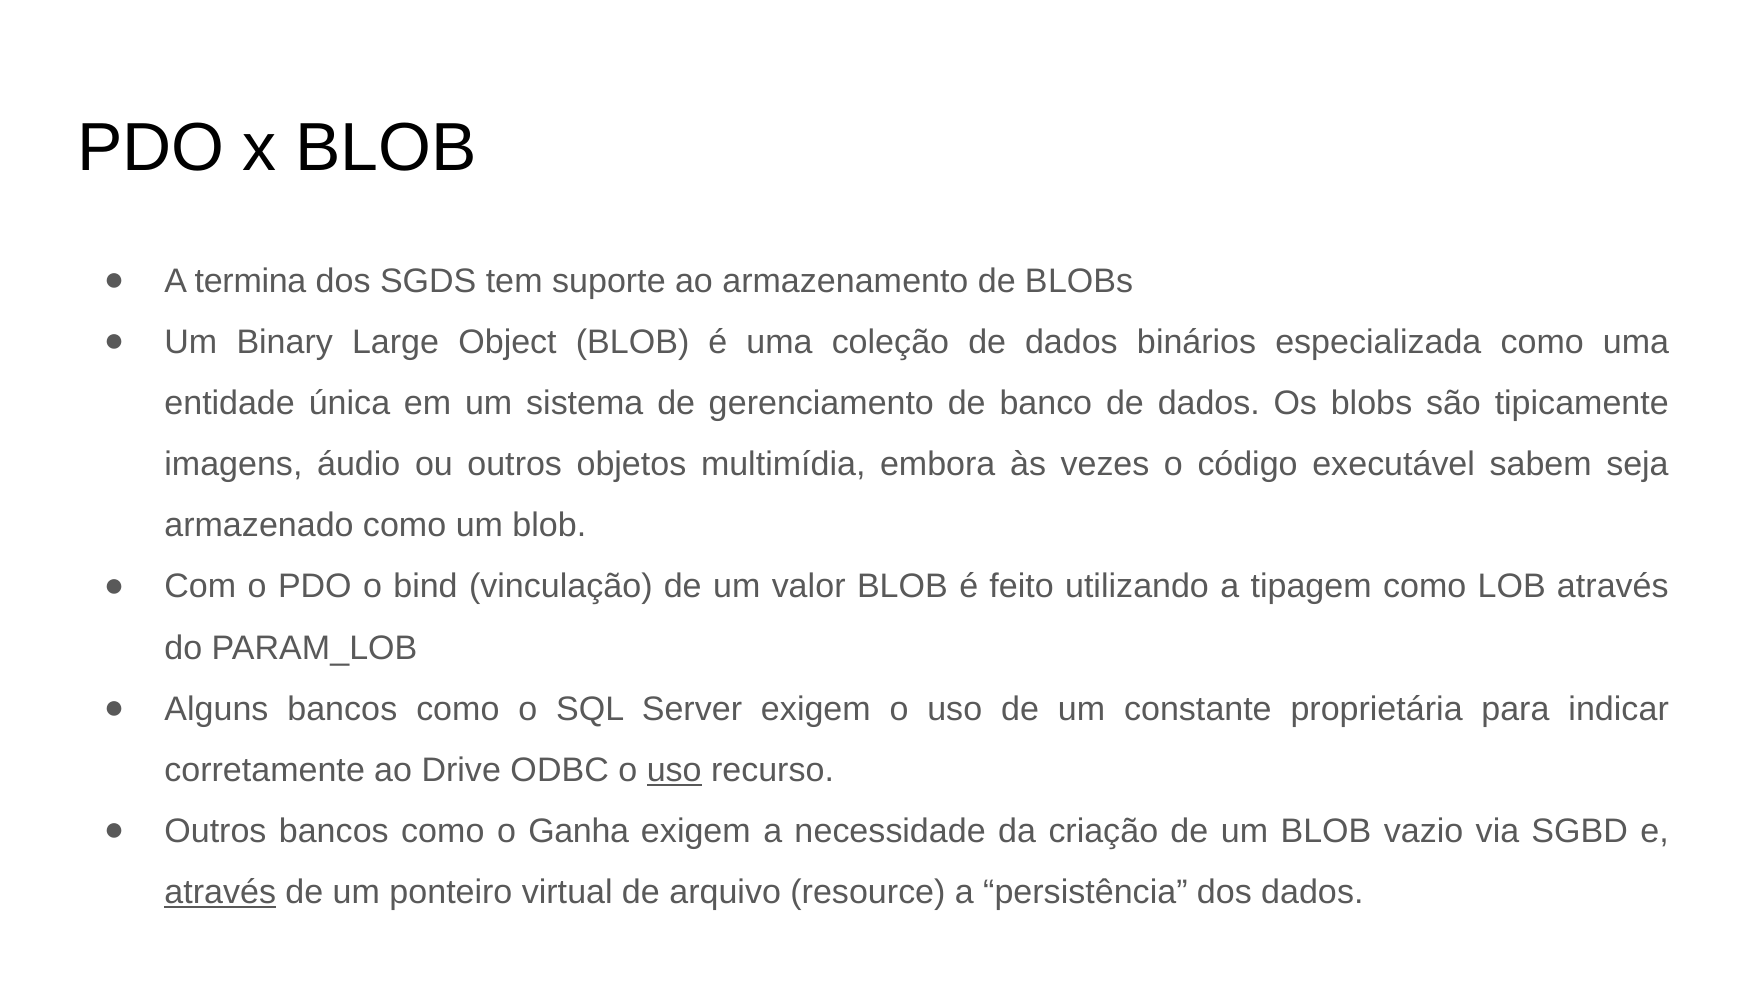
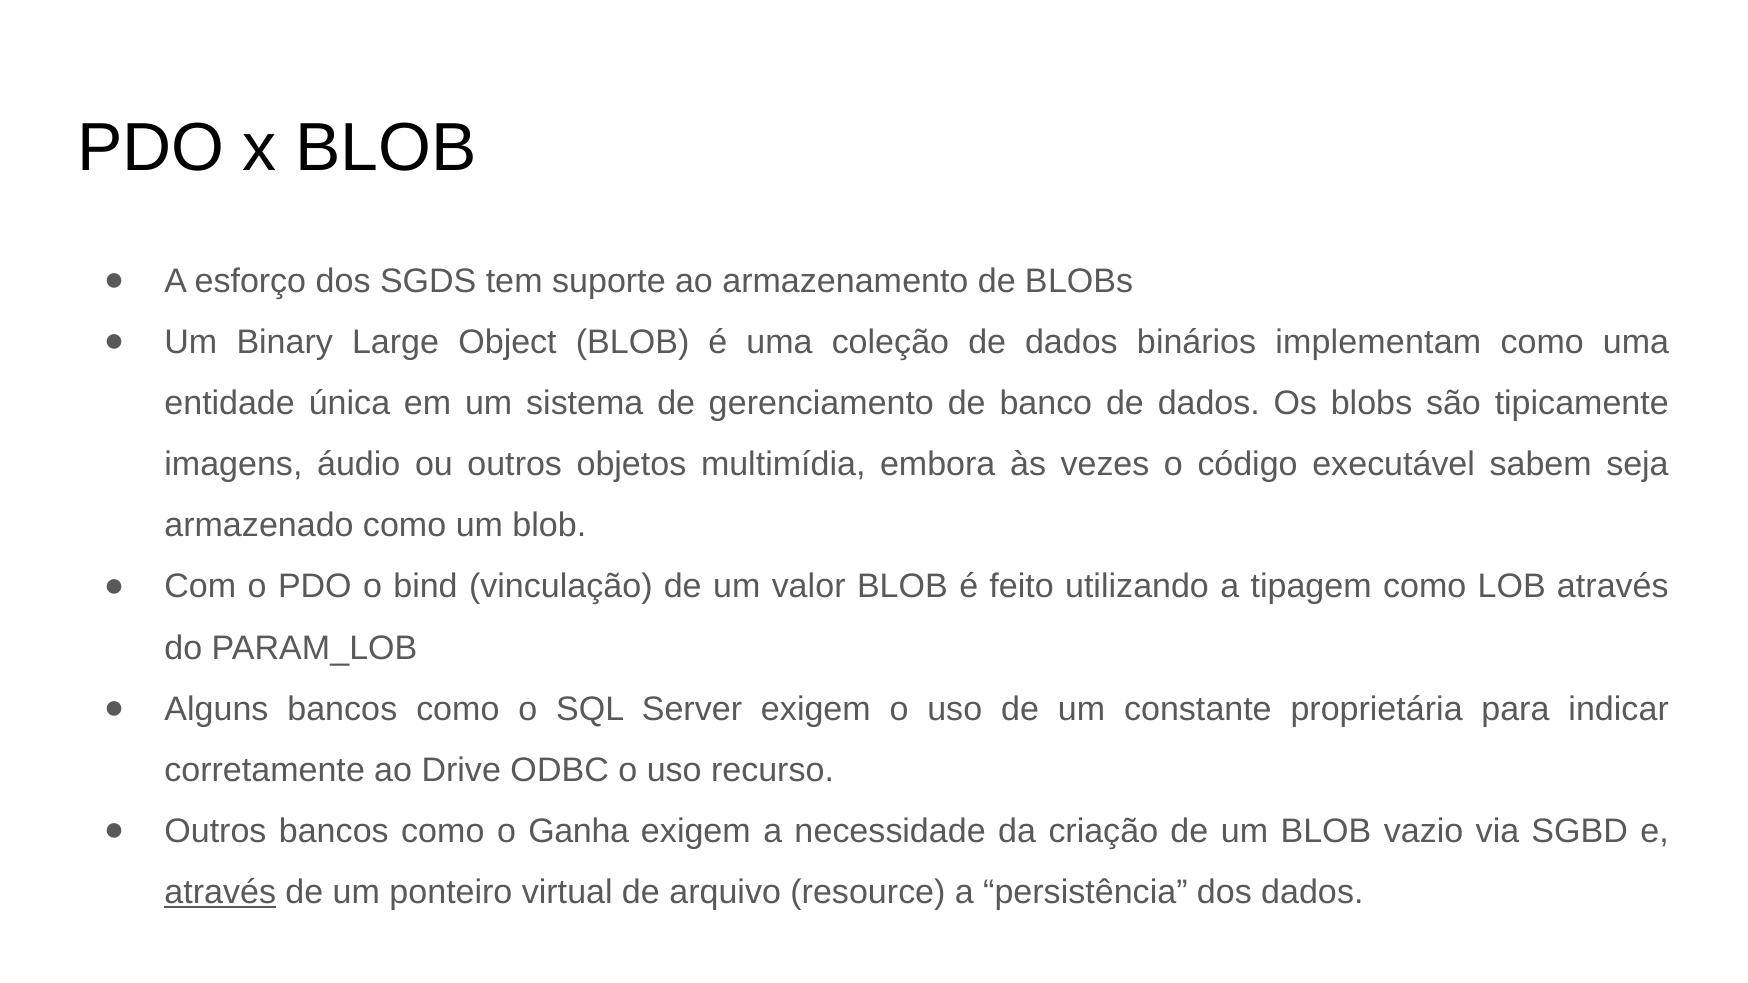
termina: termina -> esforço
especializada: especializada -> implementam
uso at (674, 770) underline: present -> none
